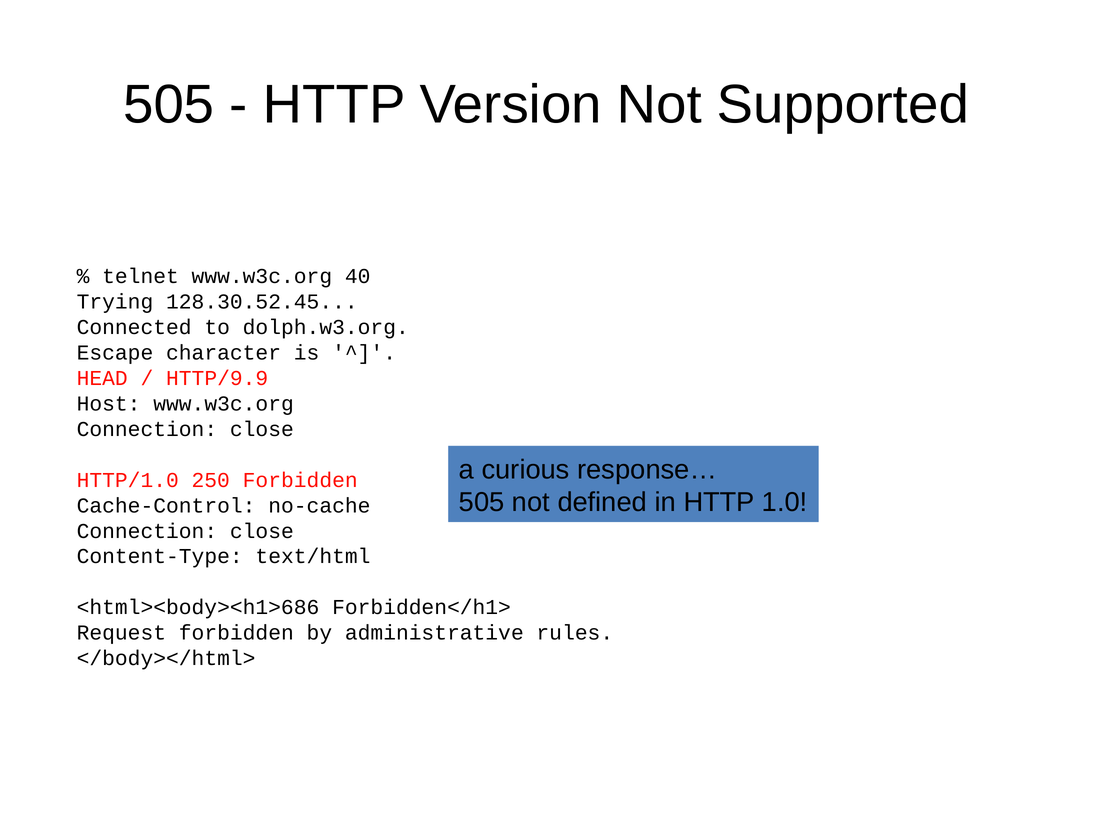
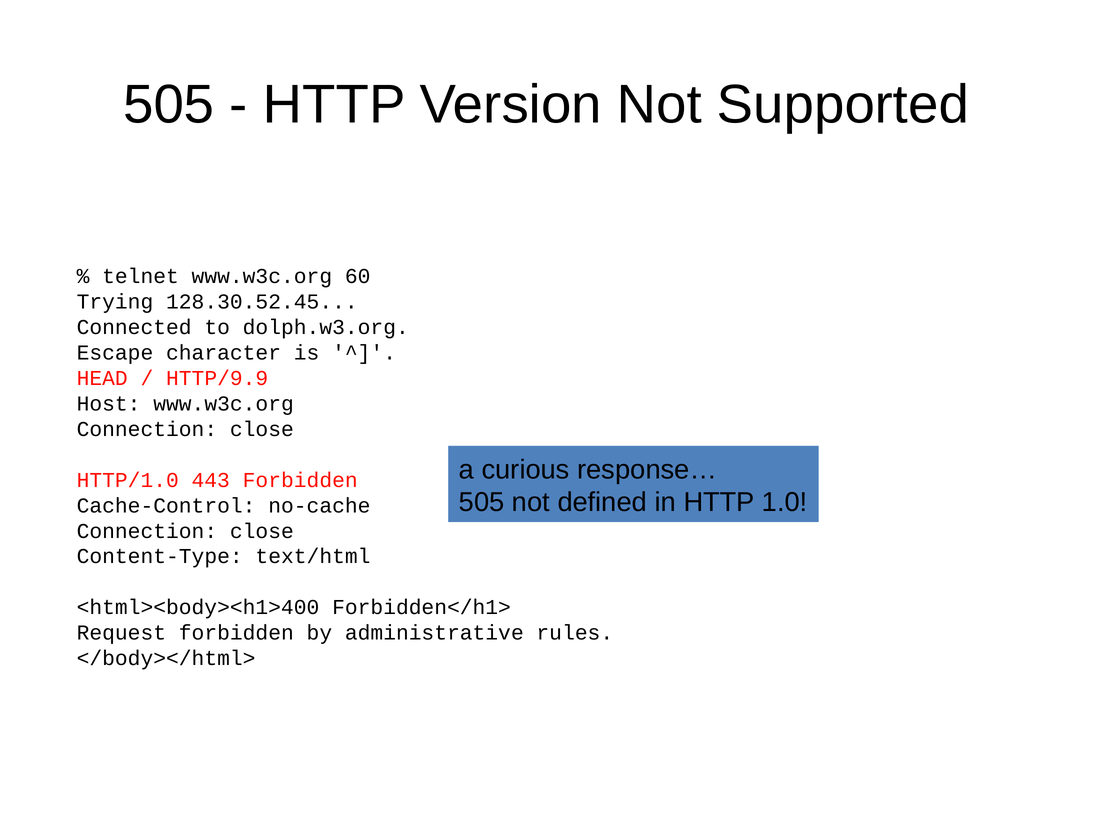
40: 40 -> 60
250: 250 -> 443
<html><body><h1>686: <html><body><h1>686 -> <html><body><h1>400
